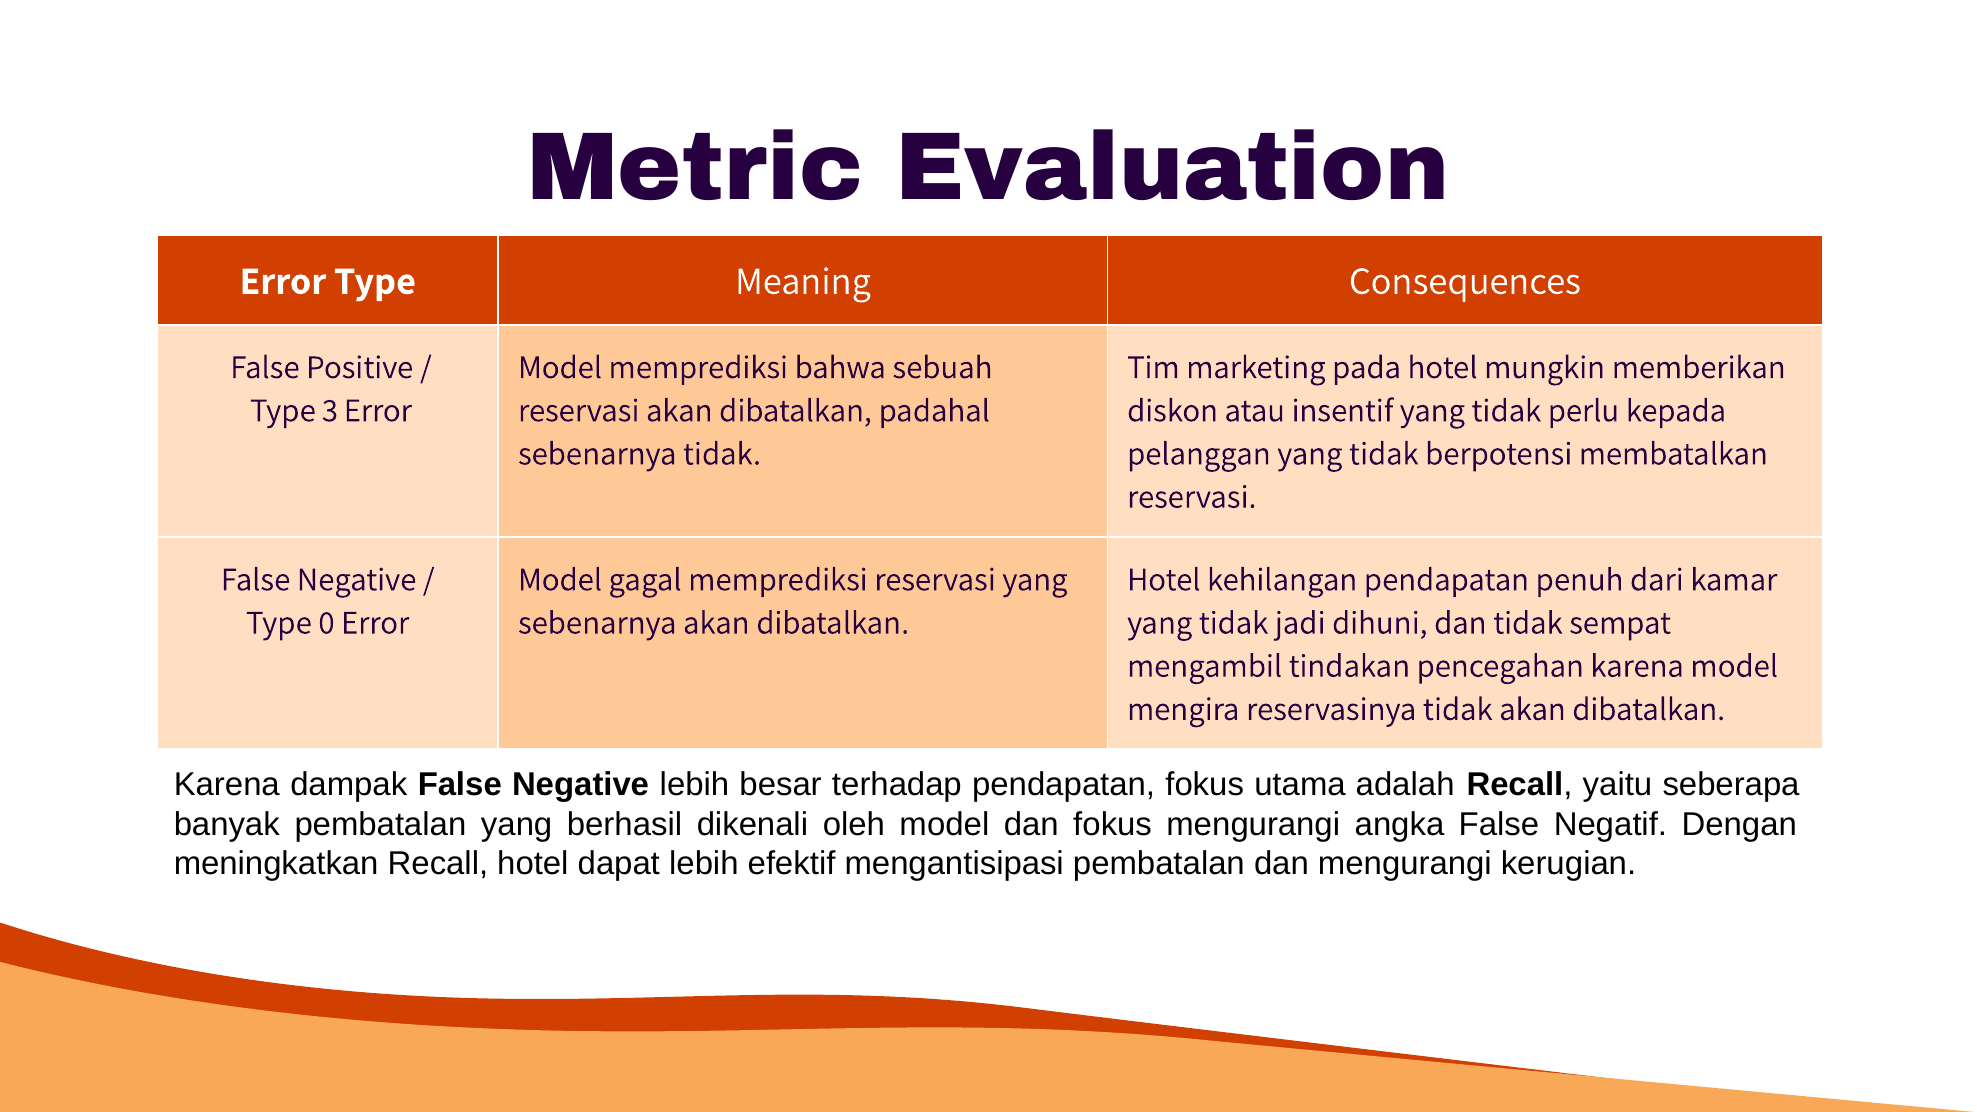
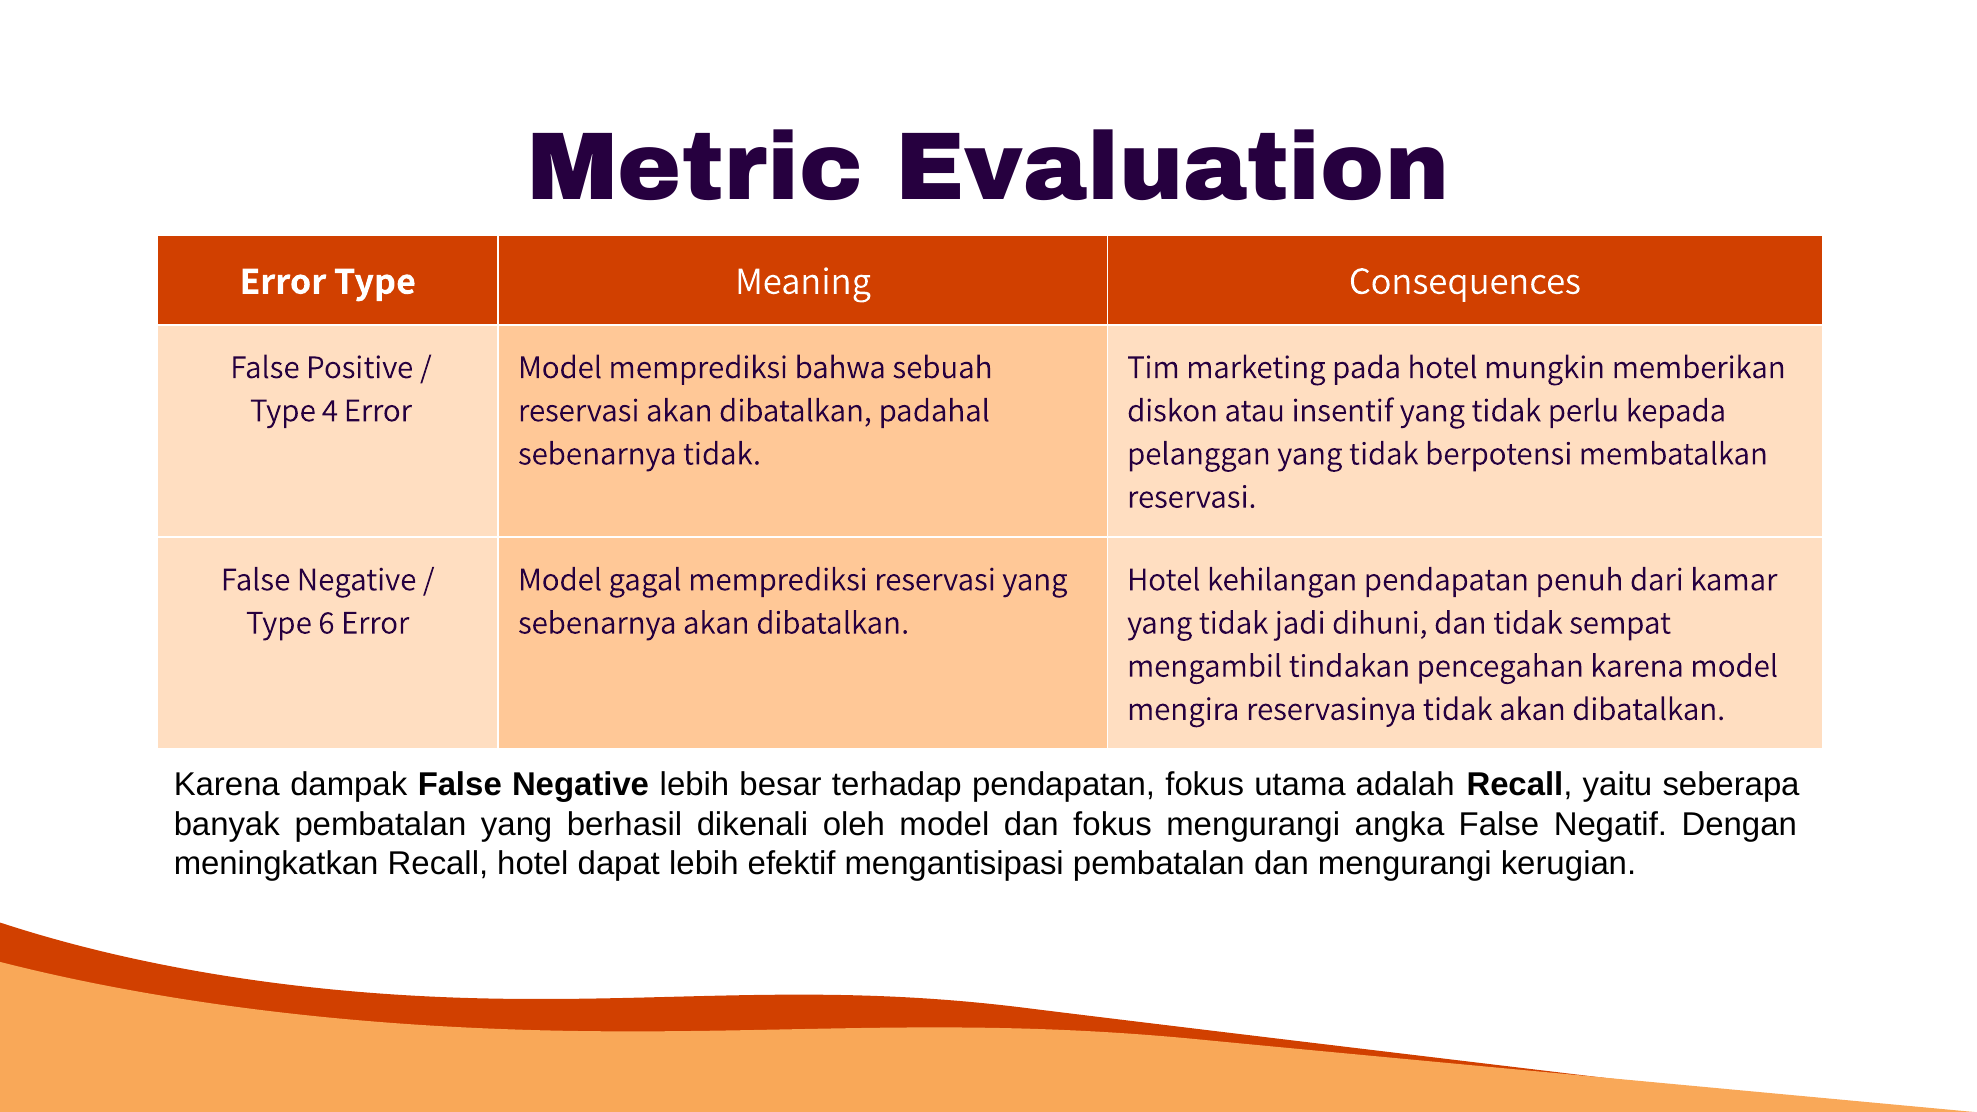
3: 3 -> 4
0: 0 -> 6
